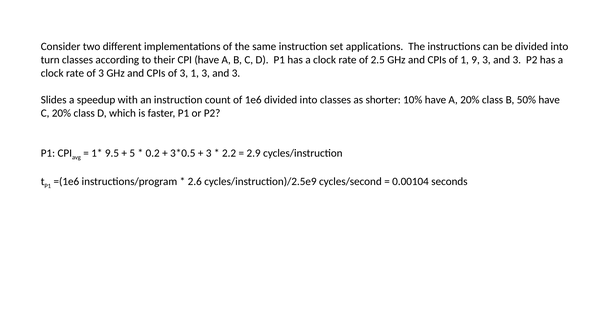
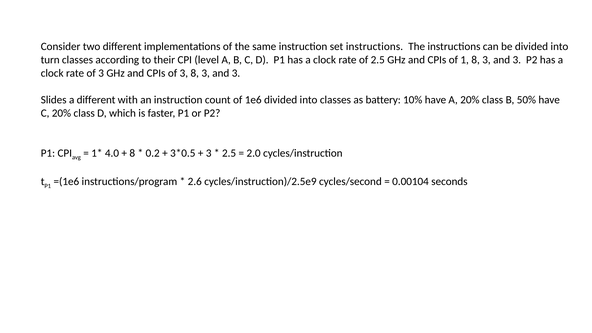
set applications: applications -> instructions
CPI have: have -> level
1 9: 9 -> 8
3 1: 1 -> 8
a speedup: speedup -> different
shorter: shorter -> battery
9.5: 9.5 -> 4.0
5 at (132, 153): 5 -> 8
2.2 at (229, 153): 2.2 -> 2.5
2.9: 2.9 -> 2.0
